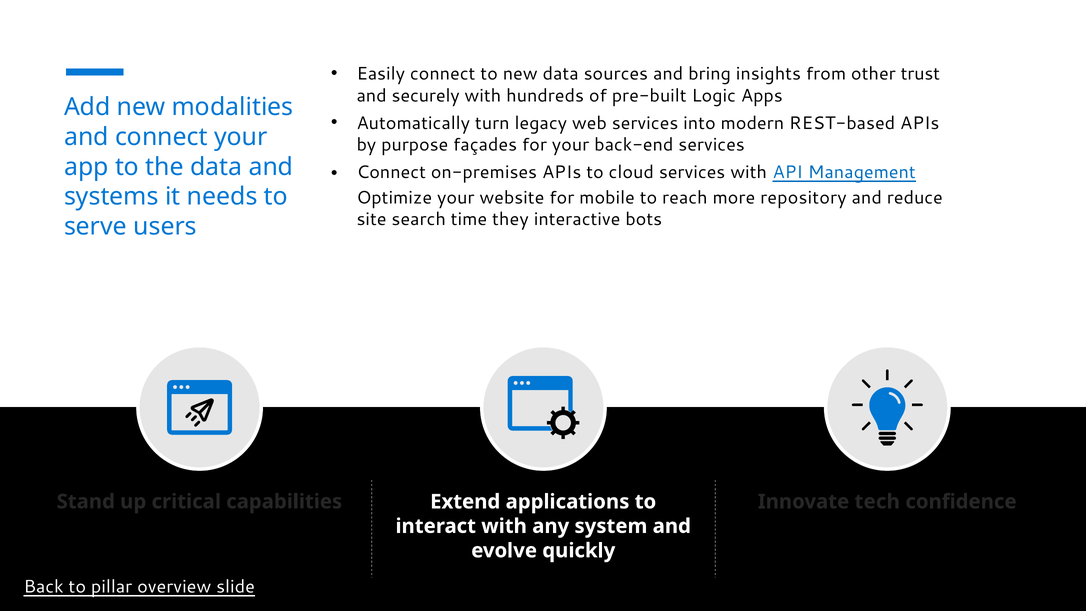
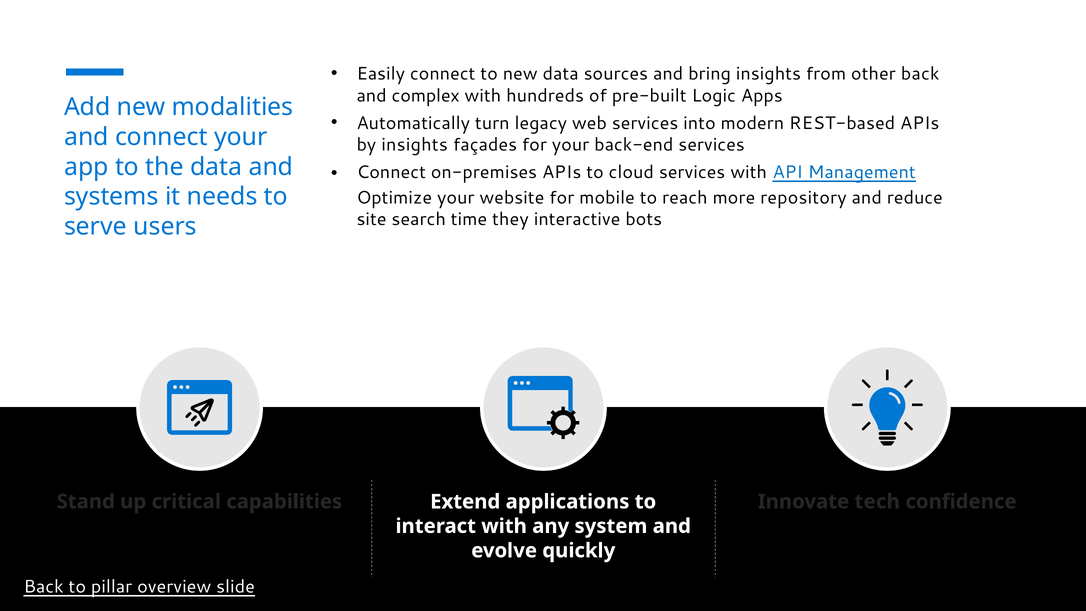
other trust: trust -> back
securely: securely -> complex
by purpose: purpose -> insights
